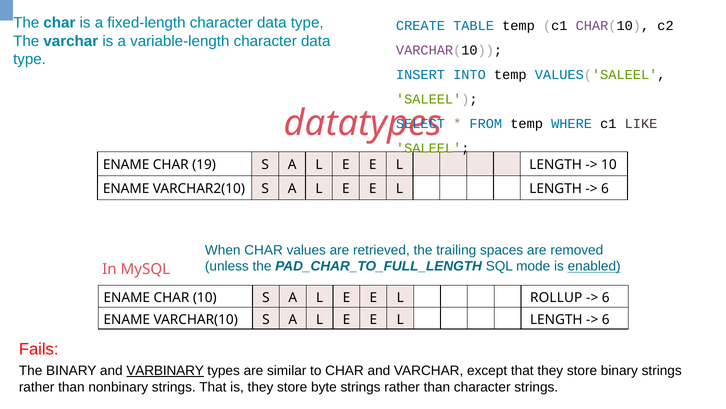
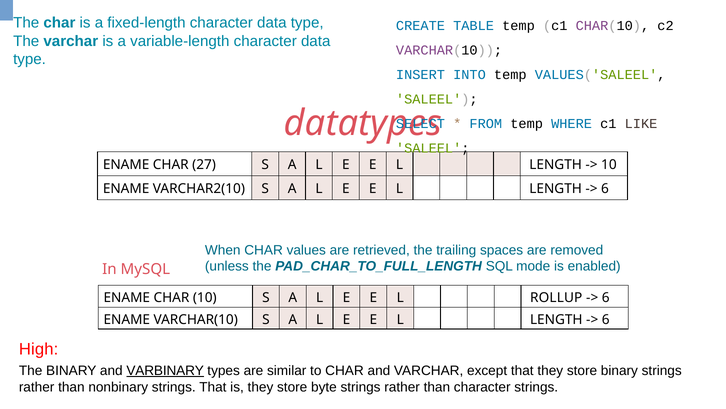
19: 19 -> 27
enabled underline: present -> none
Fails: Fails -> High
